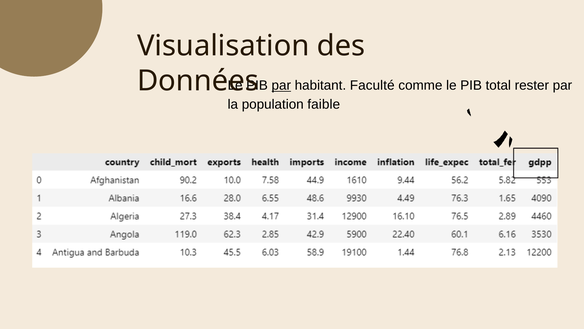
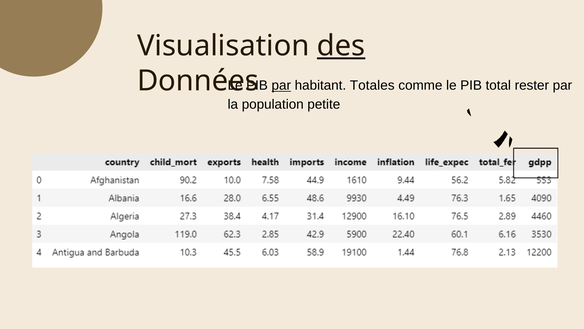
des underline: none -> present
Faculté: Faculté -> Totales
faible: faible -> petite
